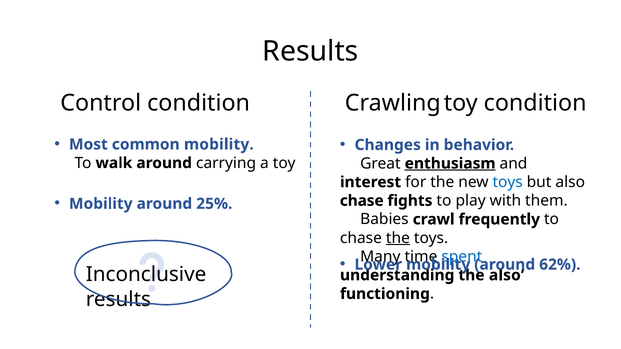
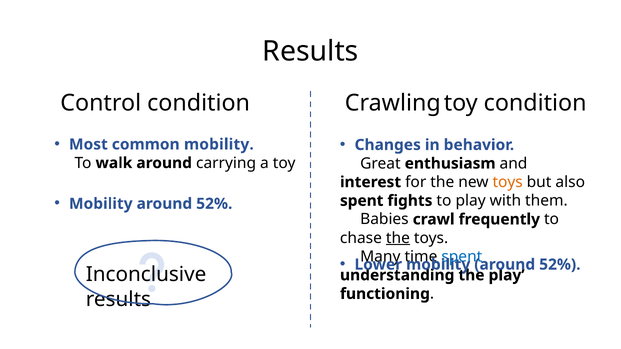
enthusiasm underline: present -> none
toys at (508, 182) colour: blue -> orange
25% at (214, 204): 25% -> 52%
chase at (362, 201): chase -> spent
62% at (560, 265): 62% -> 52%
the also: also -> play
